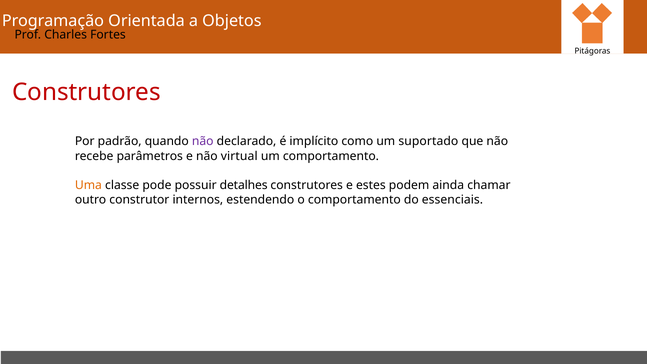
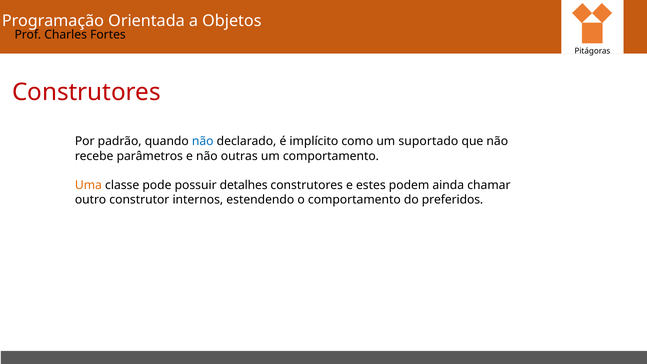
não at (203, 141) colour: purple -> blue
virtual: virtual -> outras
essenciais: essenciais -> preferidos
